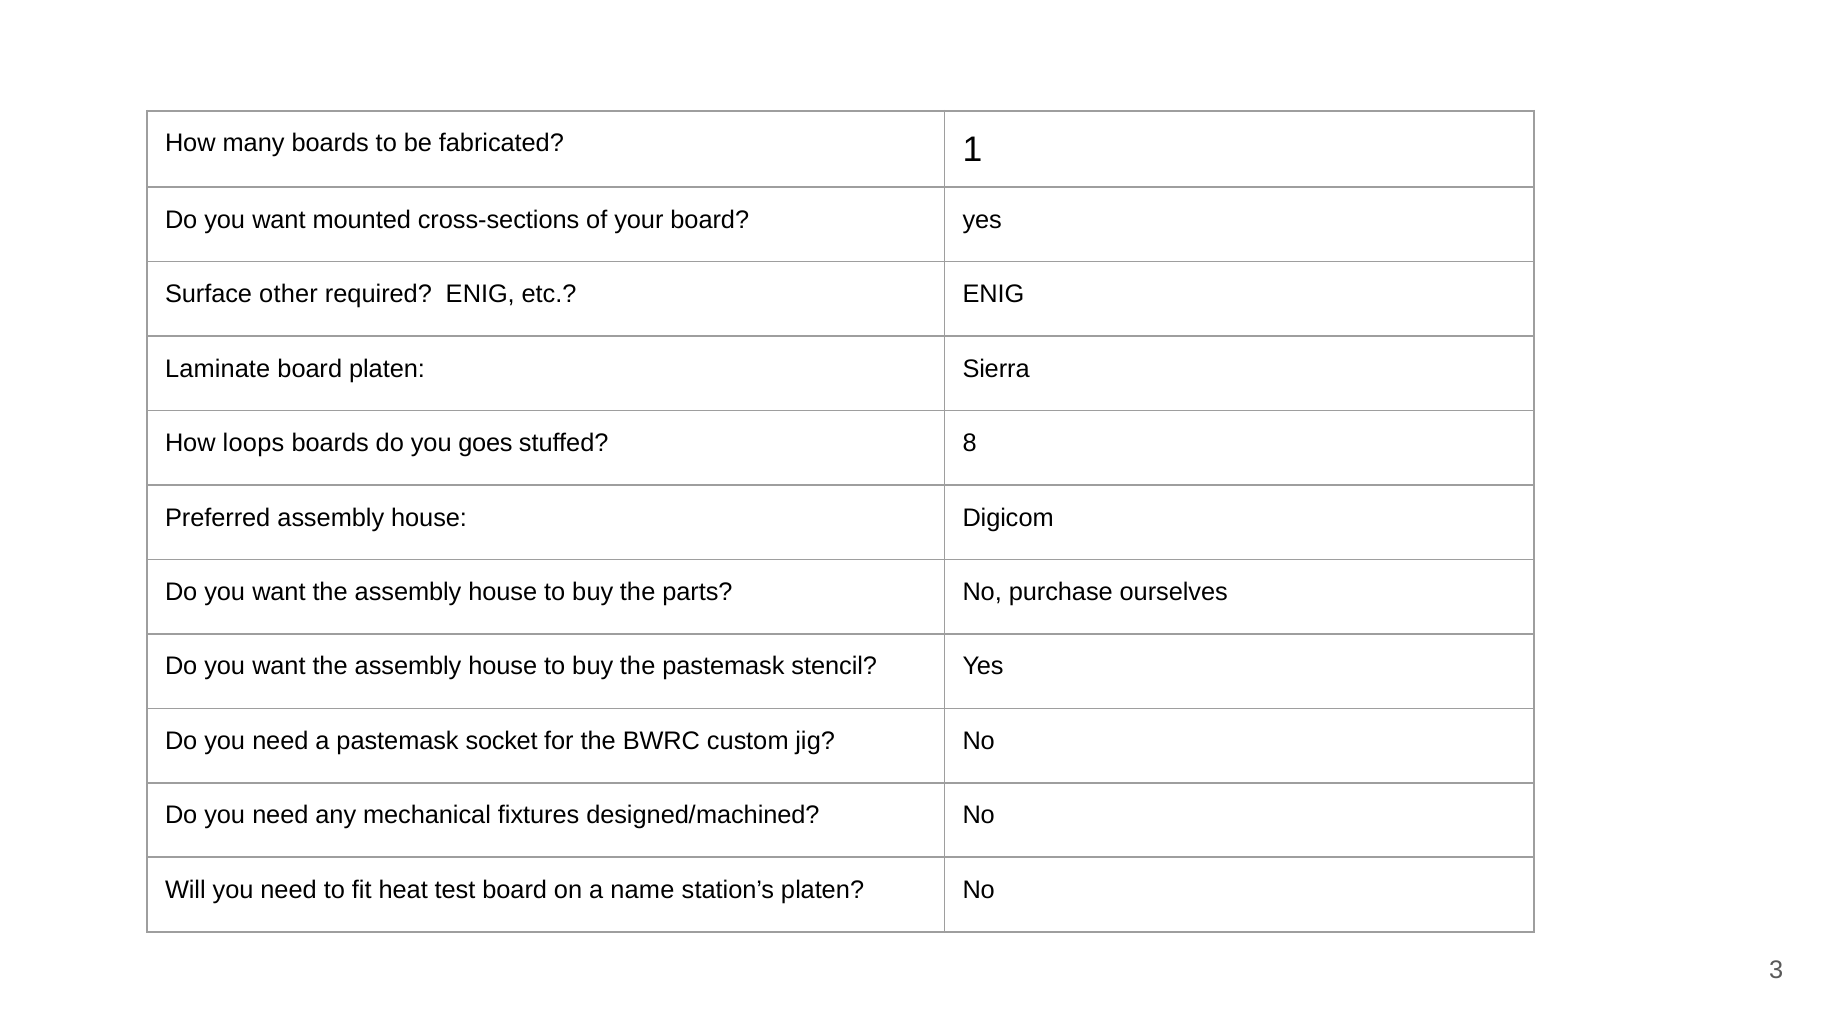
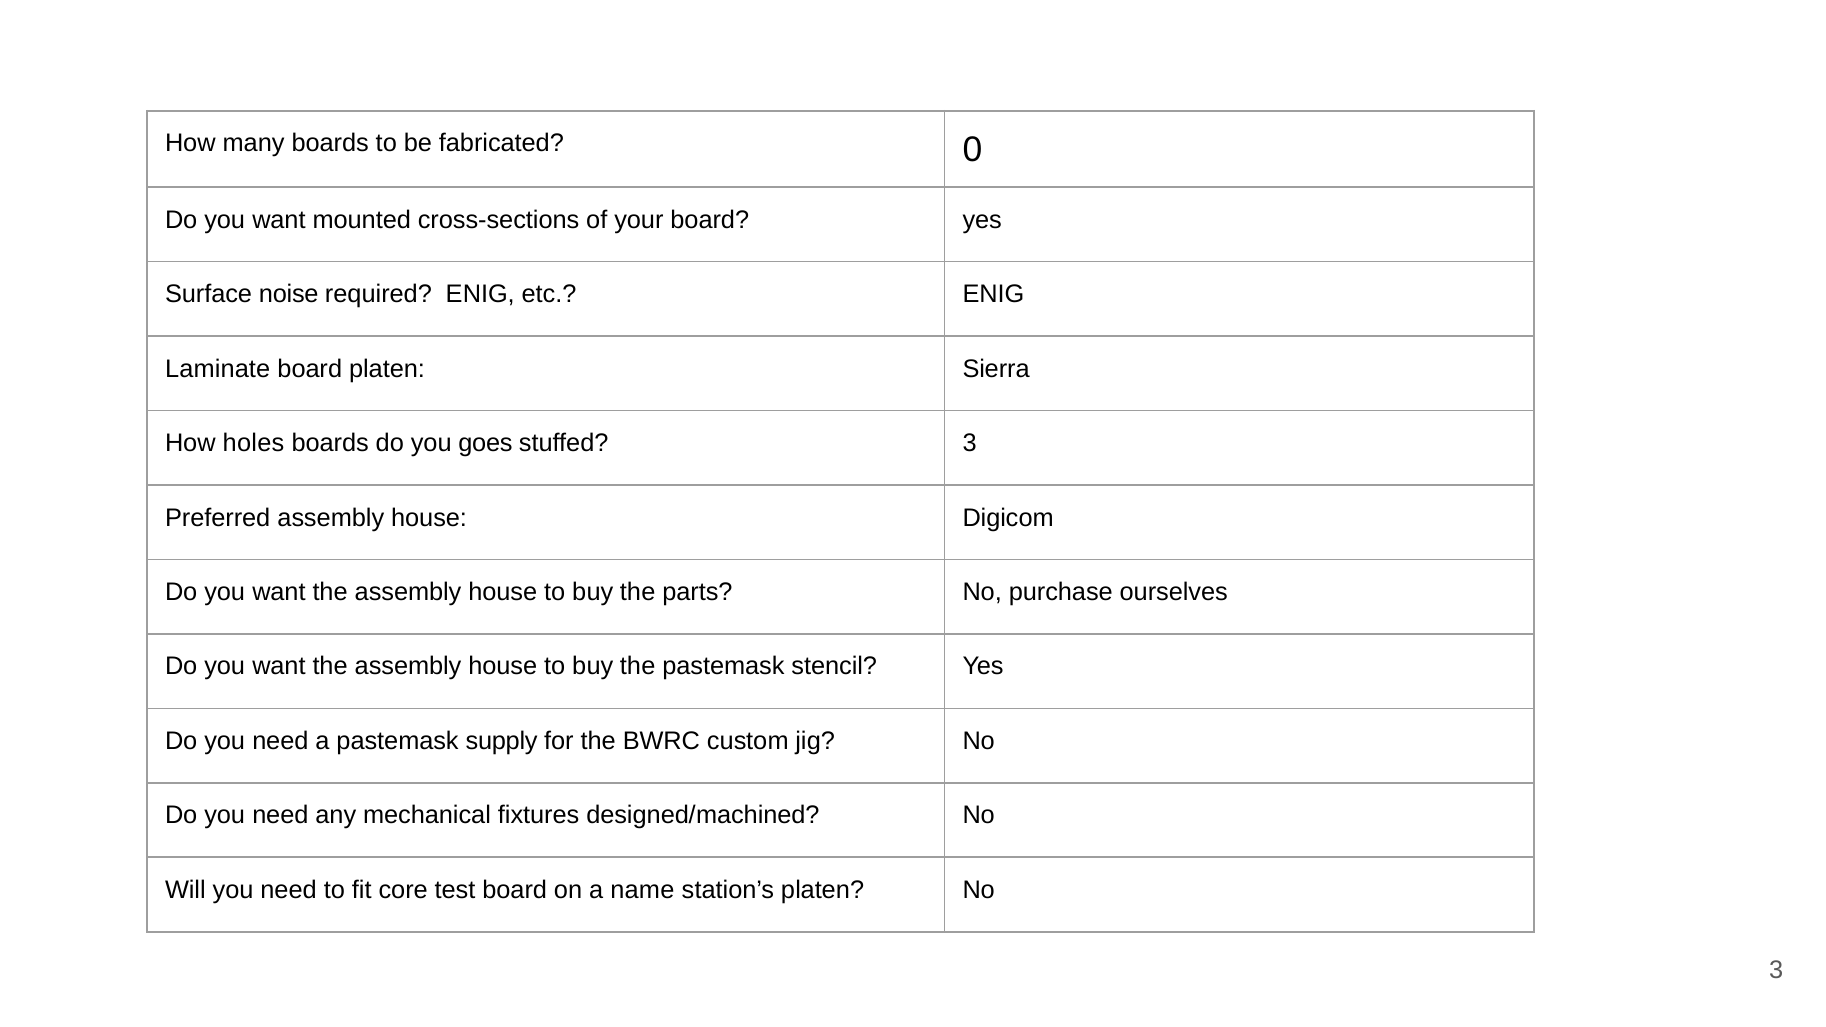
1: 1 -> 0
other: other -> noise
loops: loops -> holes
stuffed 8: 8 -> 3
socket: socket -> supply
heat: heat -> core
